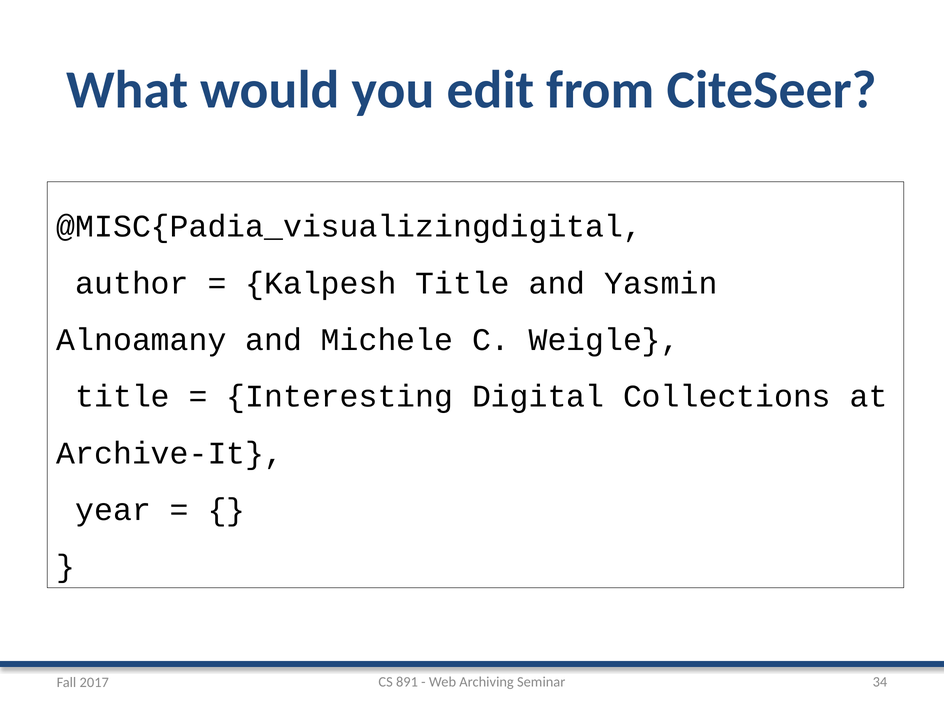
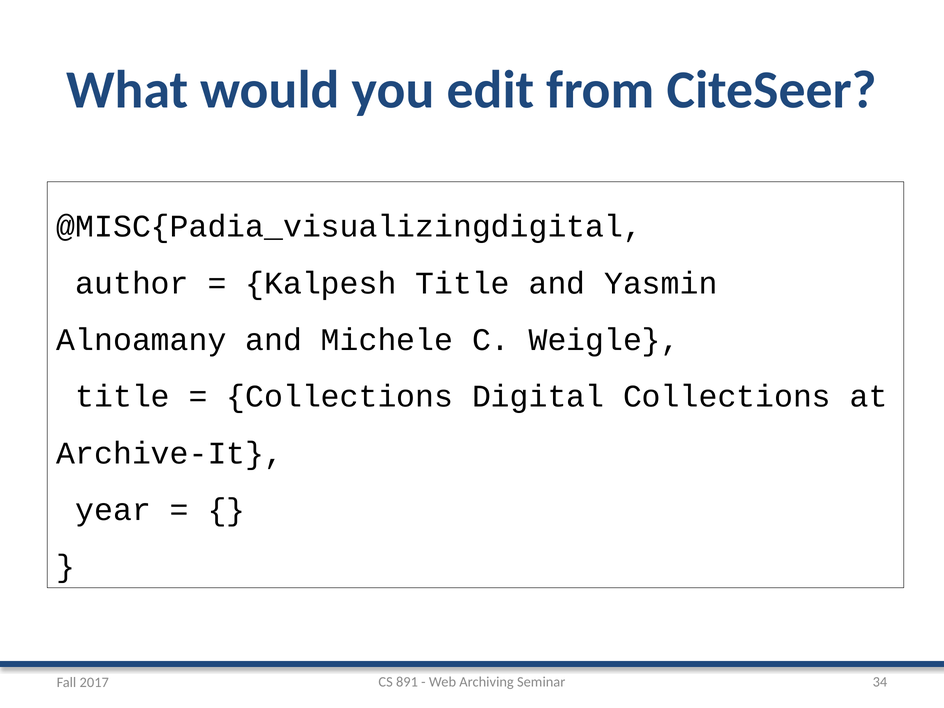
Interesting at (340, 396): Interesting -> Collections
